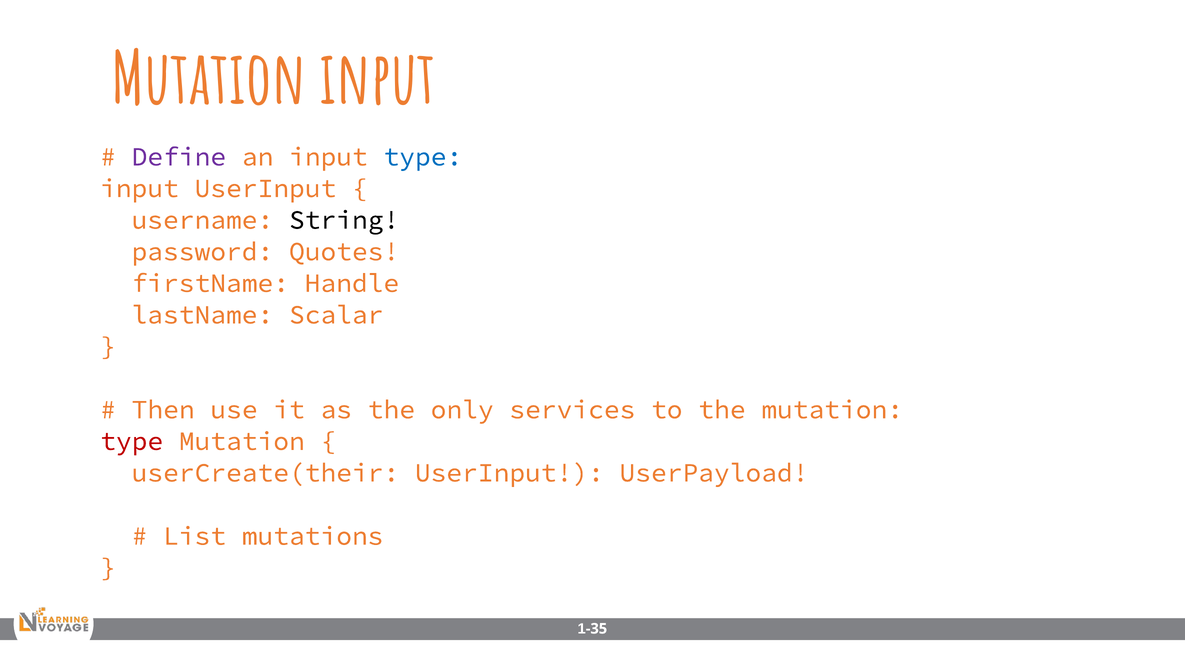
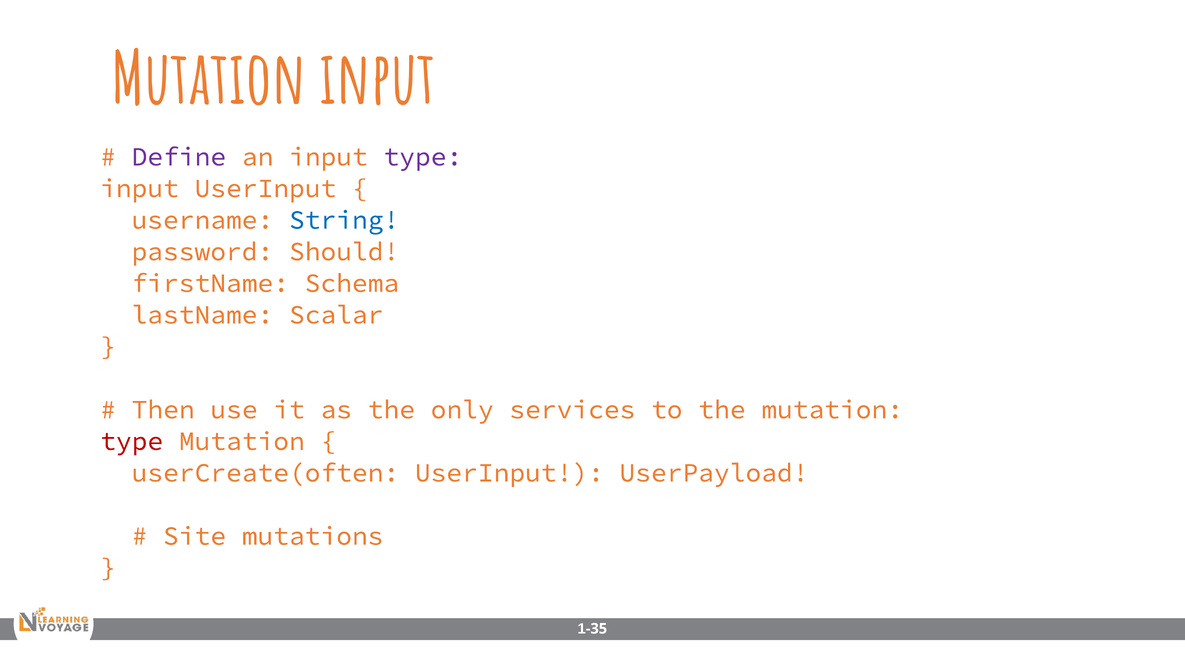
type at (423, 157) colour: blue -> purple
String colour: black -> blue
Quotes: Quotes -> Should
Handle: Handle -> Schema
userCreate(their: userCreate(their -> userCreate(often
List: List -> Site
